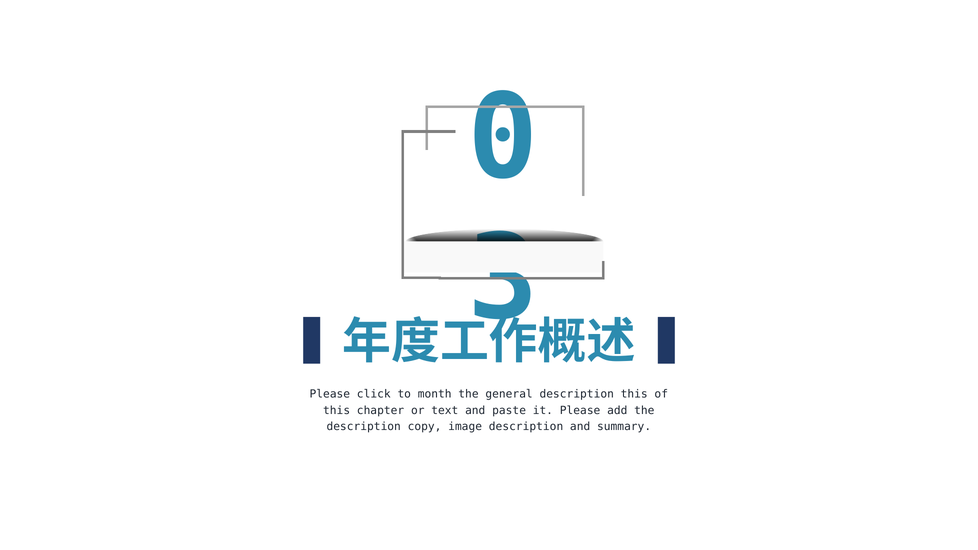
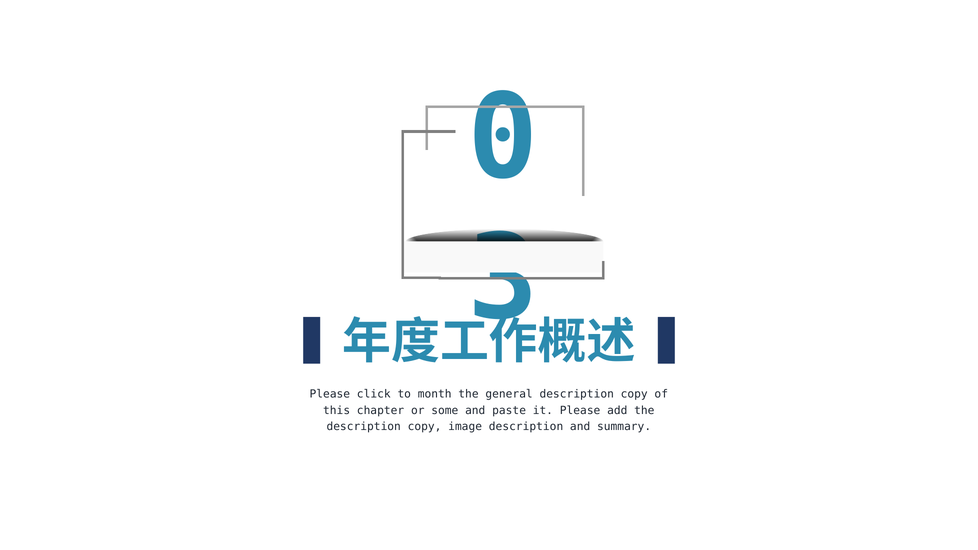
general description this: this -> copy
text: text -> some
